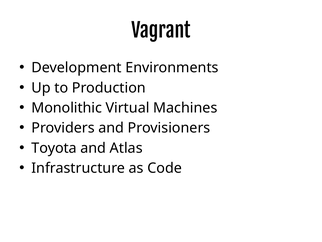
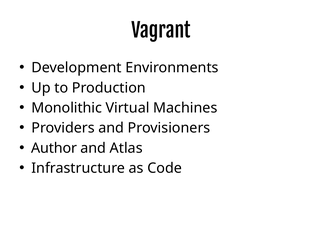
Toyota: Toyota -> Author
